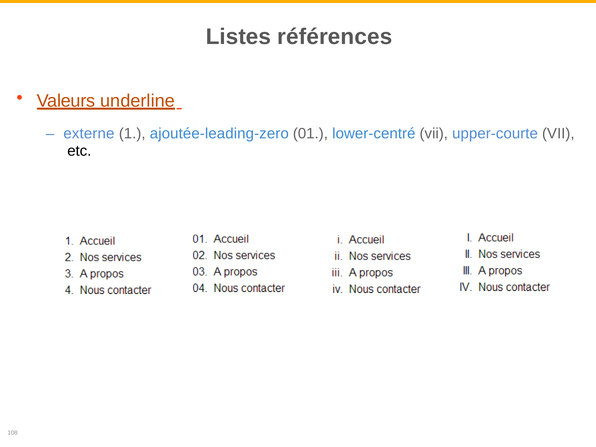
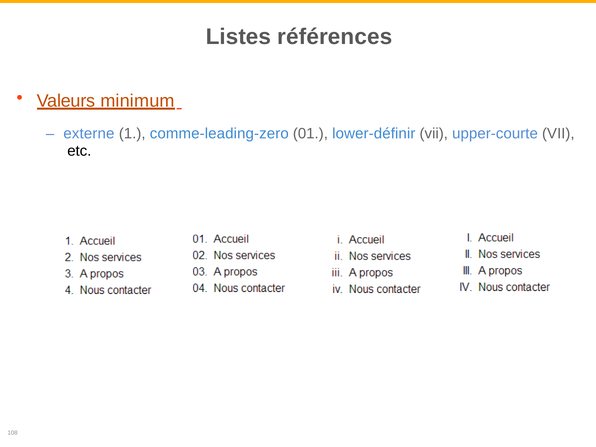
underline: underline -> minimum
ajoutée-leading-zero: ajoutée-leading-zero -> comme-leading-zero
lower-centré: lower-centré -> lower-définir
